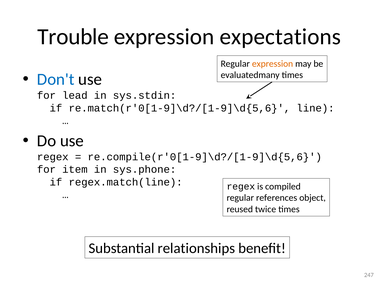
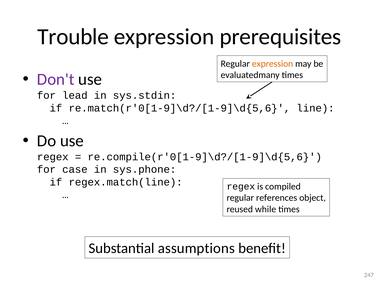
expectations: expectations -> prerequisites
Don't colour: blue -> purple
item: item -> case
twice: twice -> while
relationships: relationships -> assumptions
